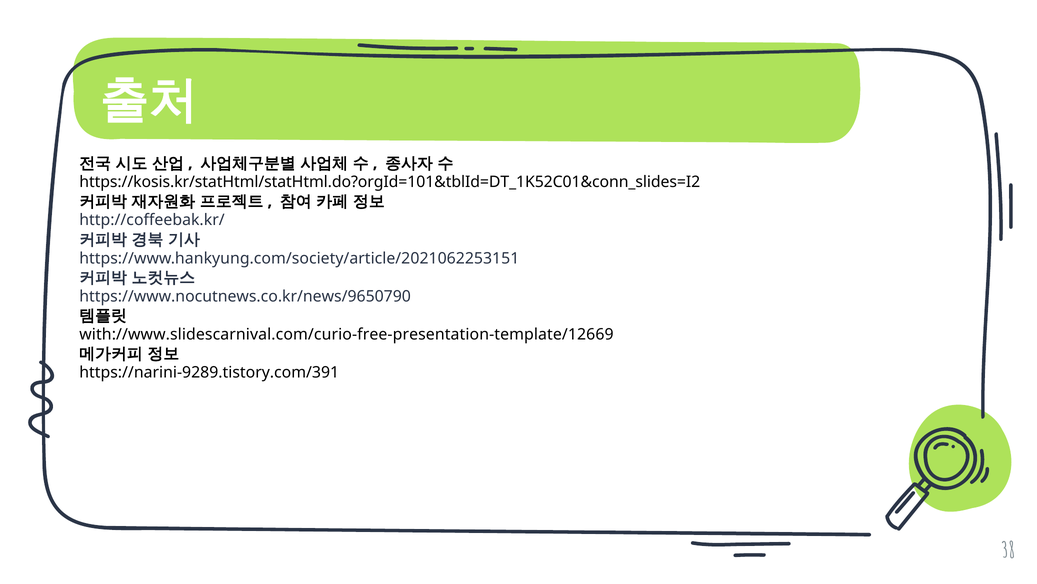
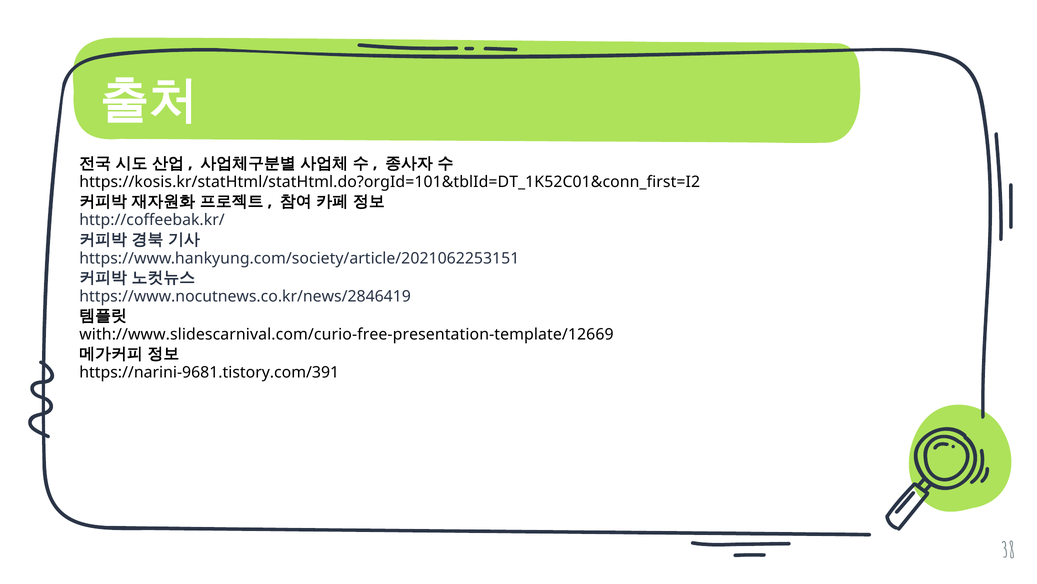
https://kosis.kr/statHtml/statHtml.do?orgId=101&tblId=DT_1K52C01&conn_slides=I2: https://kosis.kr/statHtml/statHtml.do?orgId=101&tblId=DT_1K52C01&conn_slides=I2 -> https://kosis.kr/statHtml/statHtml.do?orgId=101&tblId=DT_1K52C01&conn_first=I2
https://www.nocutnews.co.kr/news/9650790: https://www.nocutnews.co.kr/news/9650790 -> https://www.nocutnews.co.kr/news/2846419
https://narini-9289.tistory.com/391: https://narini-9289.tistory.com/391 -> https://narini-9681.tistory.com/391
